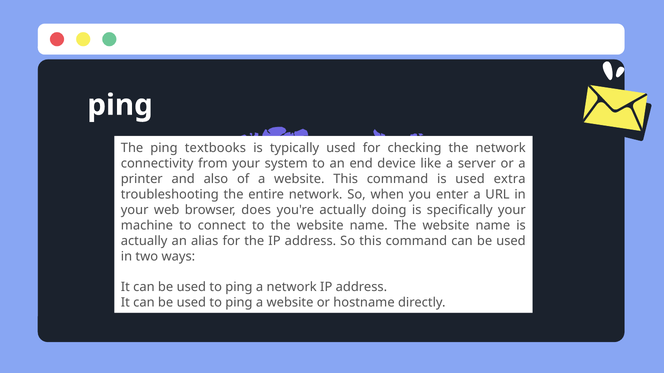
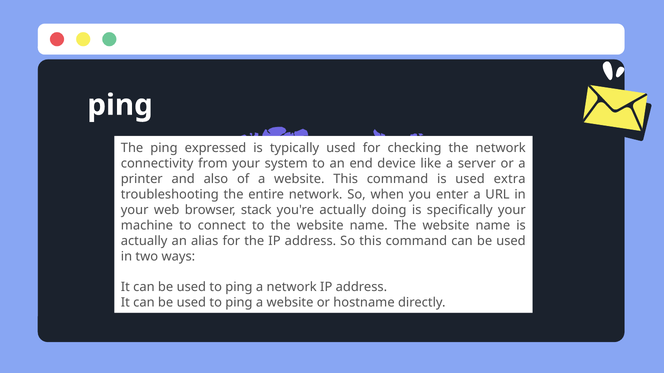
textbooks: textbooks -> expressed
does: does -> stack
